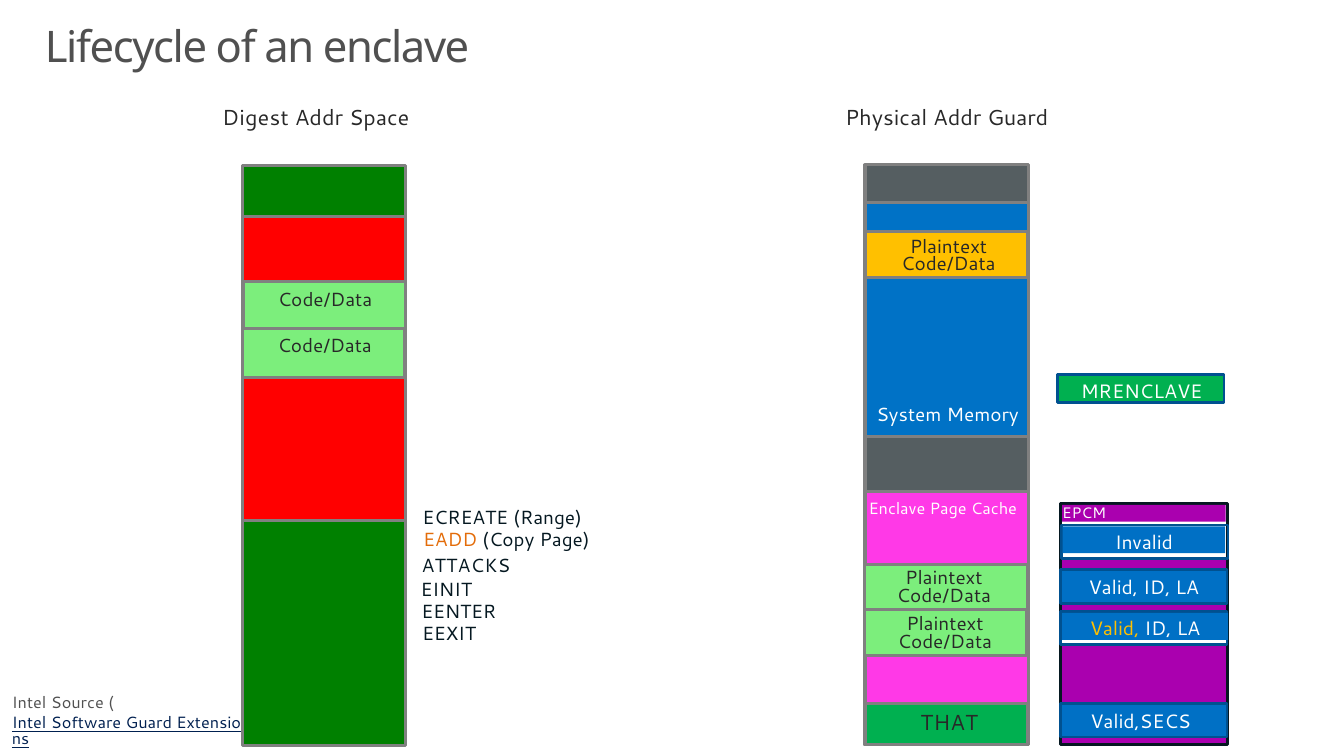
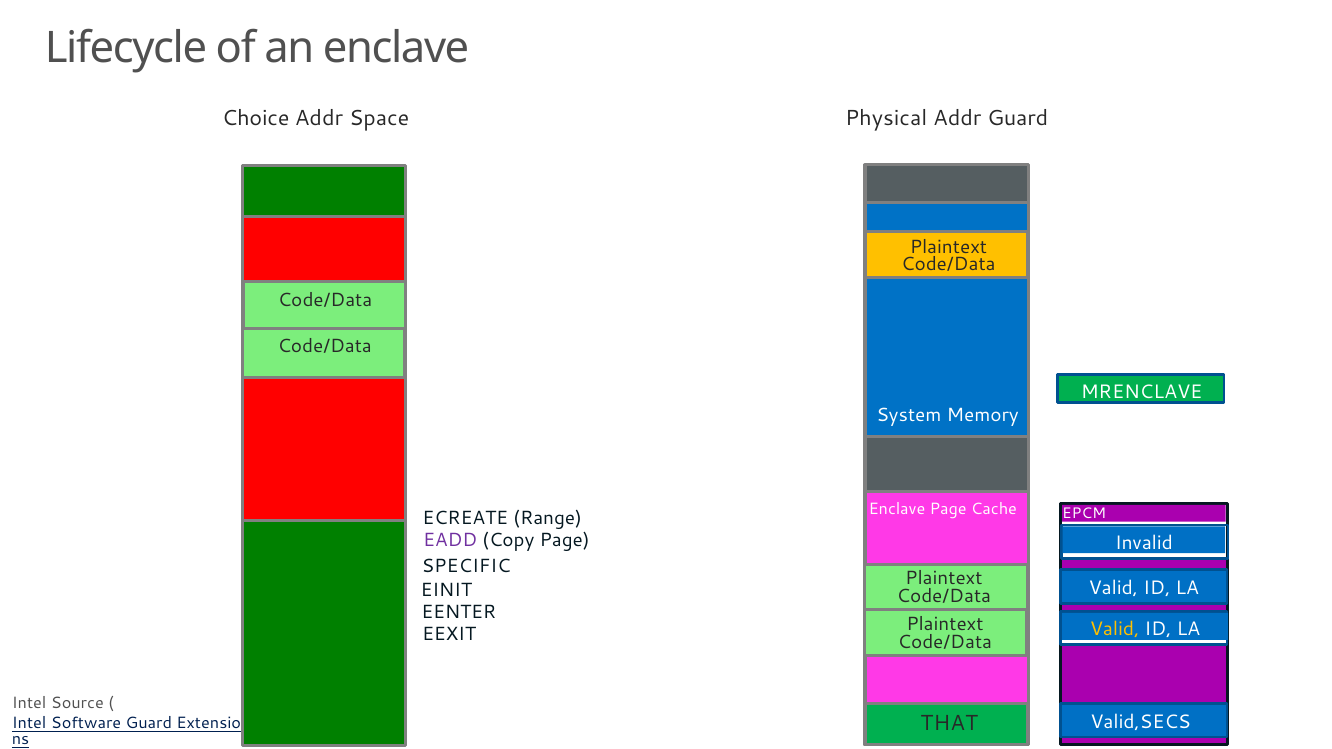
Digest: Digest -> Choice
EADD colour: orange -> purple
ATTACKS: ATTACKS -> SPECIFIC
